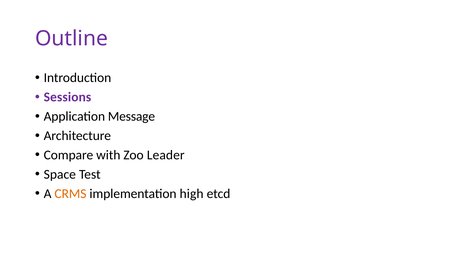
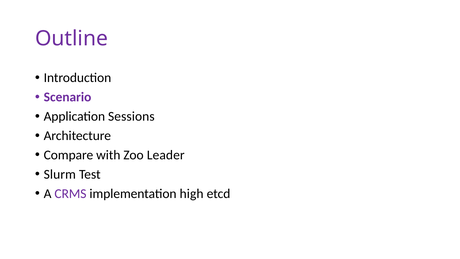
Sessions: Sessions -> Scenario
Message: Message -> Sessions
Space: Space -> Slurm
CRMS colour: orange -> purple
